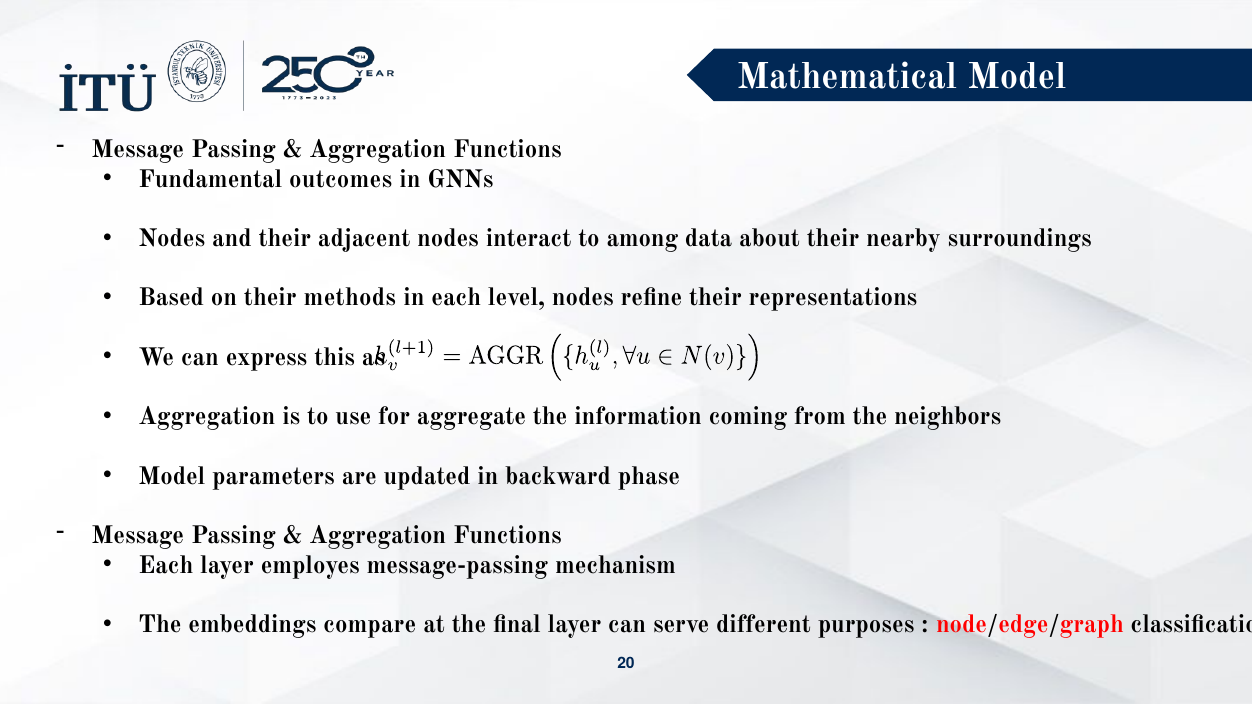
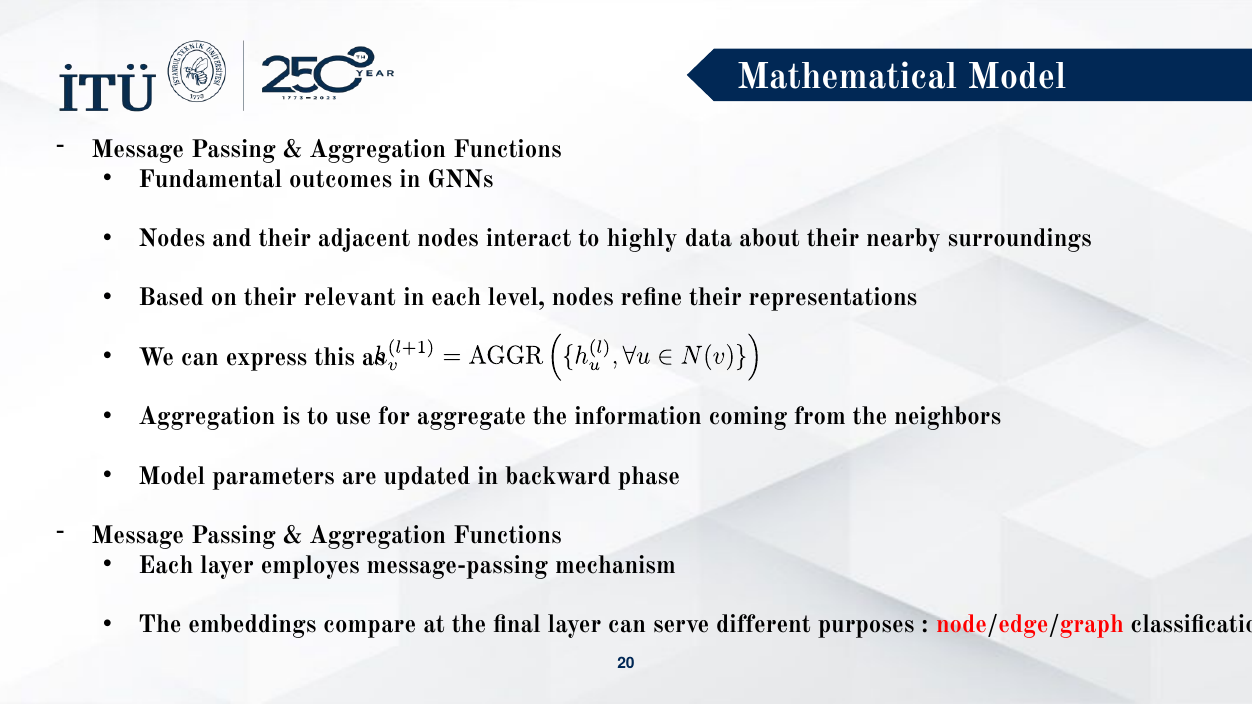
among: among -> highly
methods: methods -> relevant
